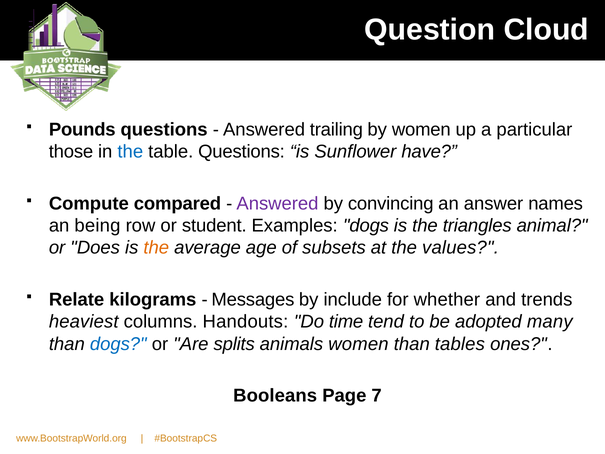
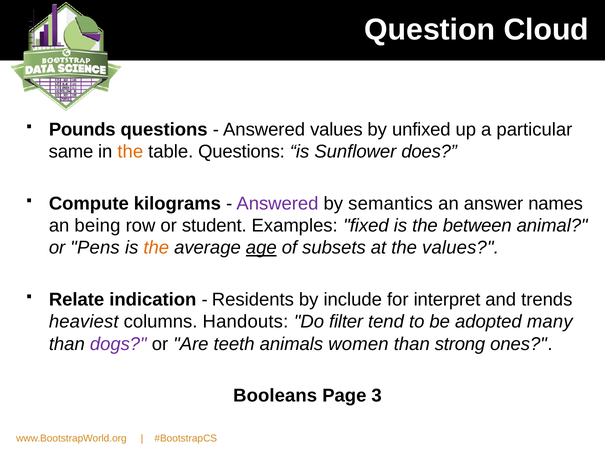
Answered trailing: trailing -> values
by women: women -> unfixed
those: those -> same
the at (130, 152) colour: blue -> orange
have: have -> does
compared: compared -> kilograms
convincing: convincing -> semantics
Examples dogs: dogs -> fixed
triangles: triangles -> between
Does: Does -> Pens
age underline: none -> present
kilograms: kilograms -> indication
Messages: Messages -> Residents
whether: whether -> interpret
time: time -> filter
dogs at (118, 344) colour: blue -> purple
splits: splits -> teeth
tables: tables -> strong
7: 7 -> 3
